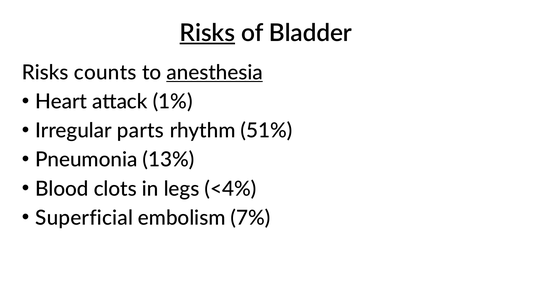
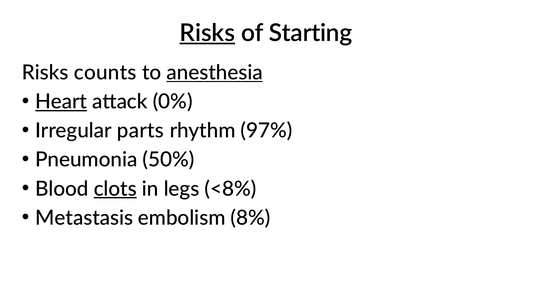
Bladder: Bladder -> Starting
Heart underline: none -> present
1%: 1% -> 0%
51%: 51% -> 97%
13%: 13% -> 50%
clots underline: none -> present
<4%: <4% -> <8%
Superficial: Superficial -> Metastasis
7%: 7% -> 8%
